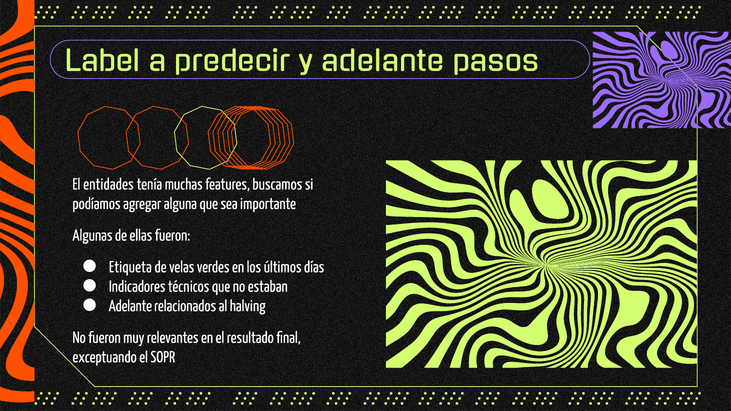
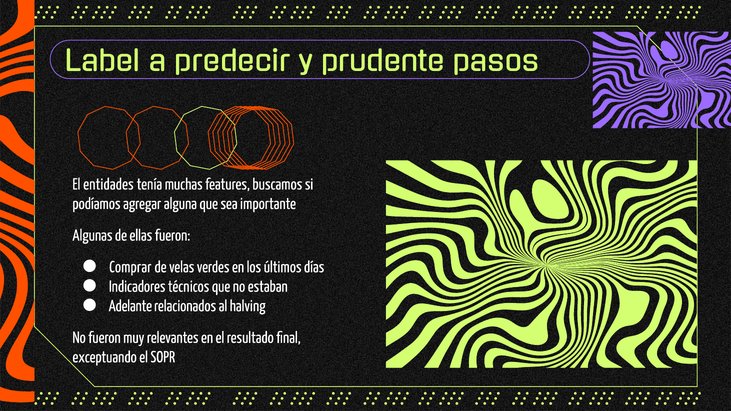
y adelante: adelante -> prudente
Etiqueta: Etiqueta -> Comprar
